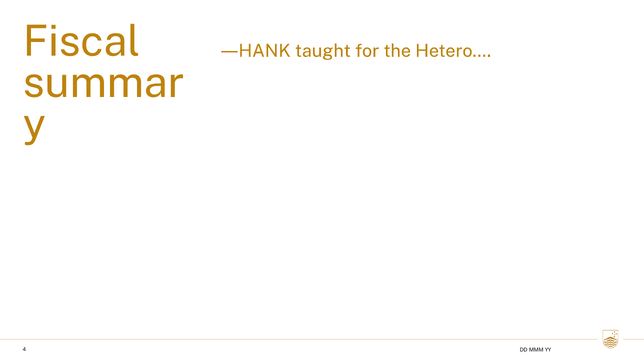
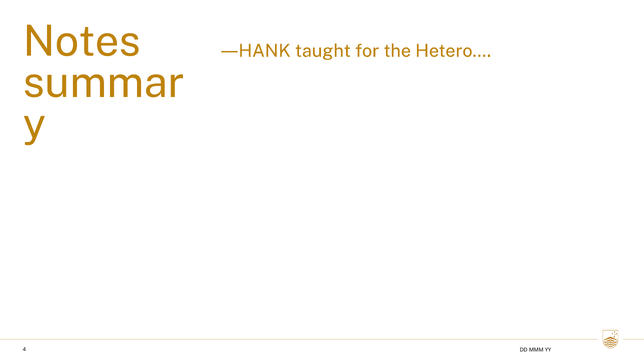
Fiscal: Fiscal -> Notes
